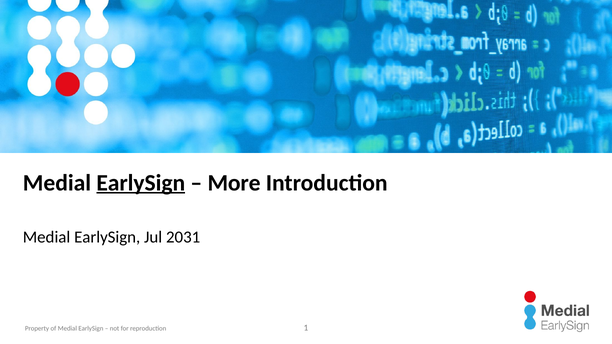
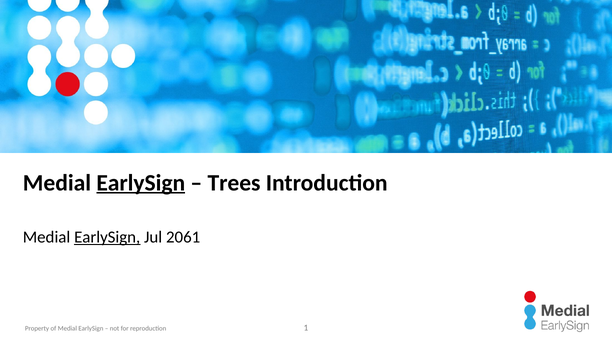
More: More -> Trees
EarlySign at (107, 237) underline: none -> present
2031: 2031 -> 2061
